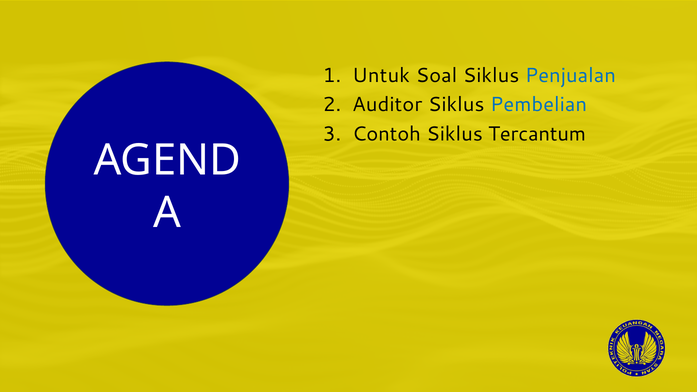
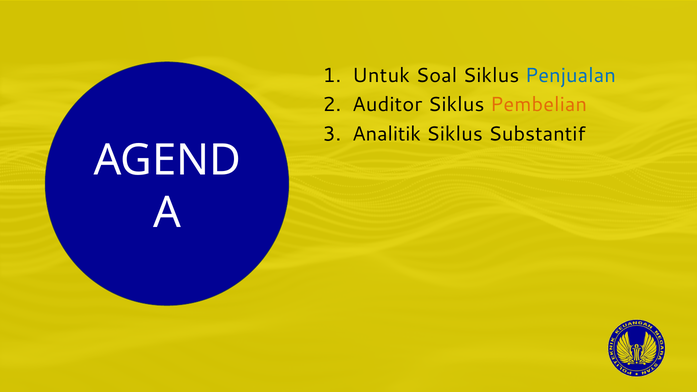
Pembelian colour: blue -> orange
Contoh: Contoh -> Analitik
Tercantum: Tercantum -> Substantif
